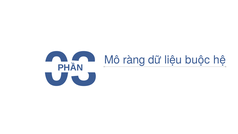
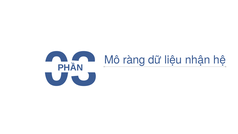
buộc: buộc -> nhận
